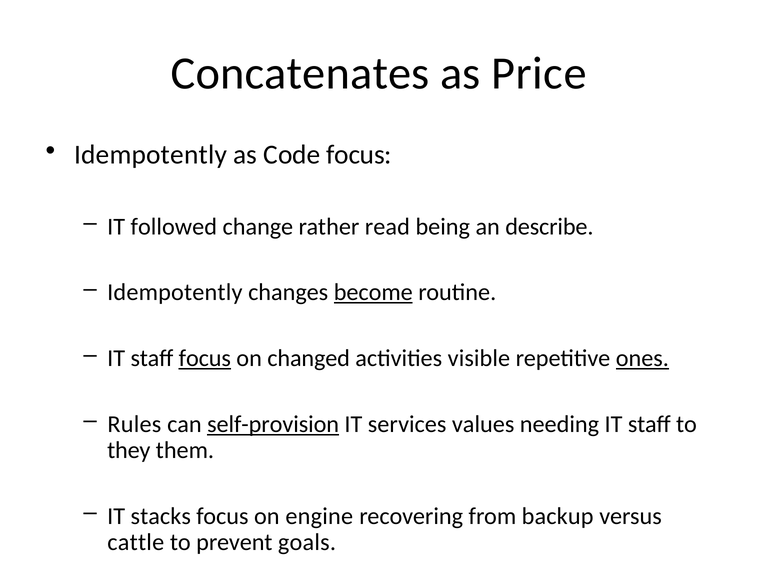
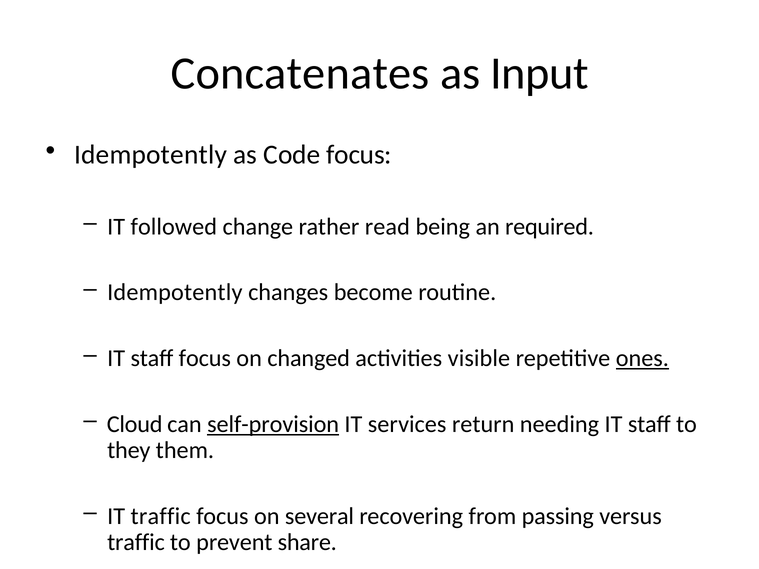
Price: Price -> Input
describe: describe -> required
become underline: present -> none
focus at (205, 358) underline: present -> none
Rules: Rules -> Cloud
values: values -> return
IT stacks: stacks -> traffic
engine: engine -> several
backup: backup -> passing
cattle at (136, 543): cattle -> traffic
goals: goals -> share
